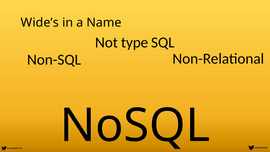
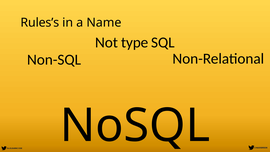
Wide’s: Wide’s -> Rules’s
